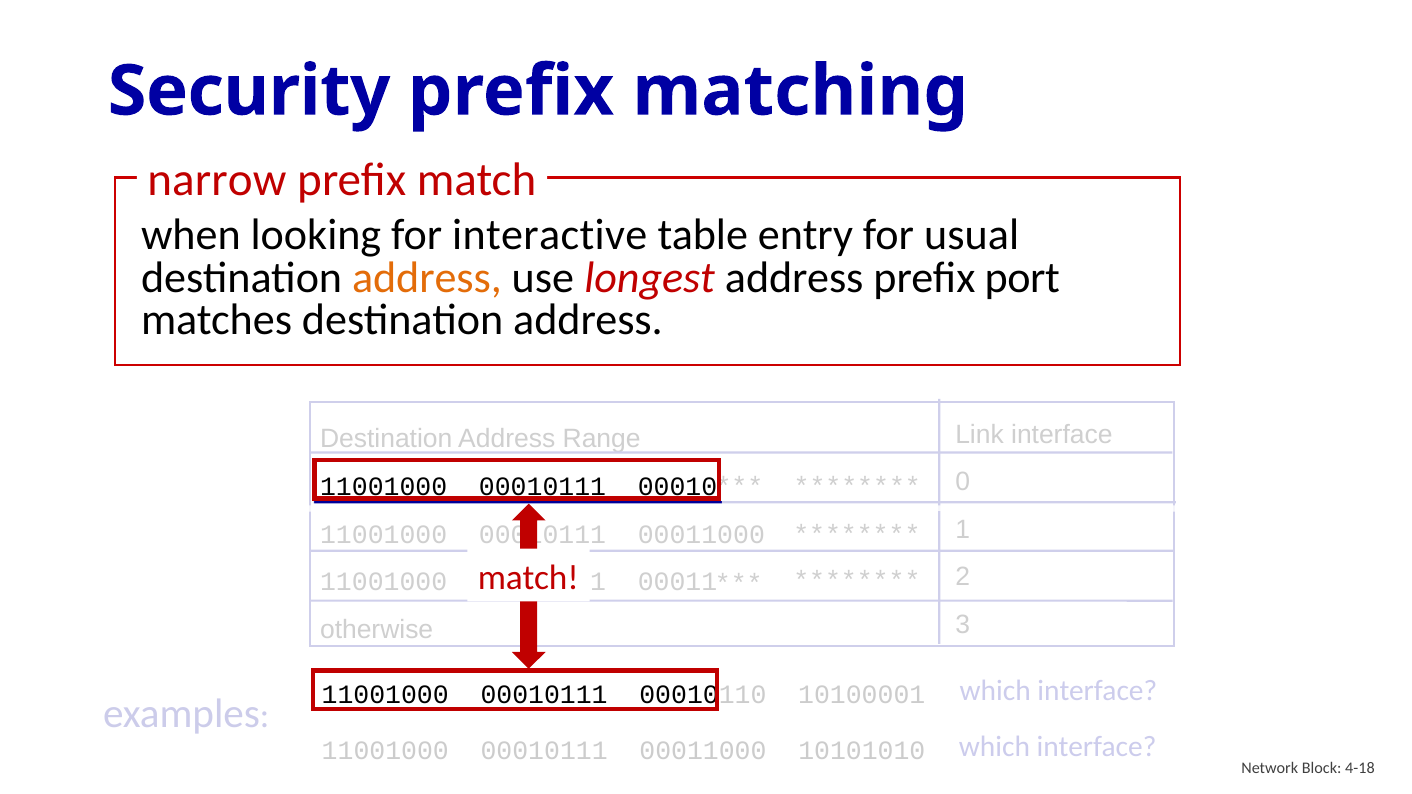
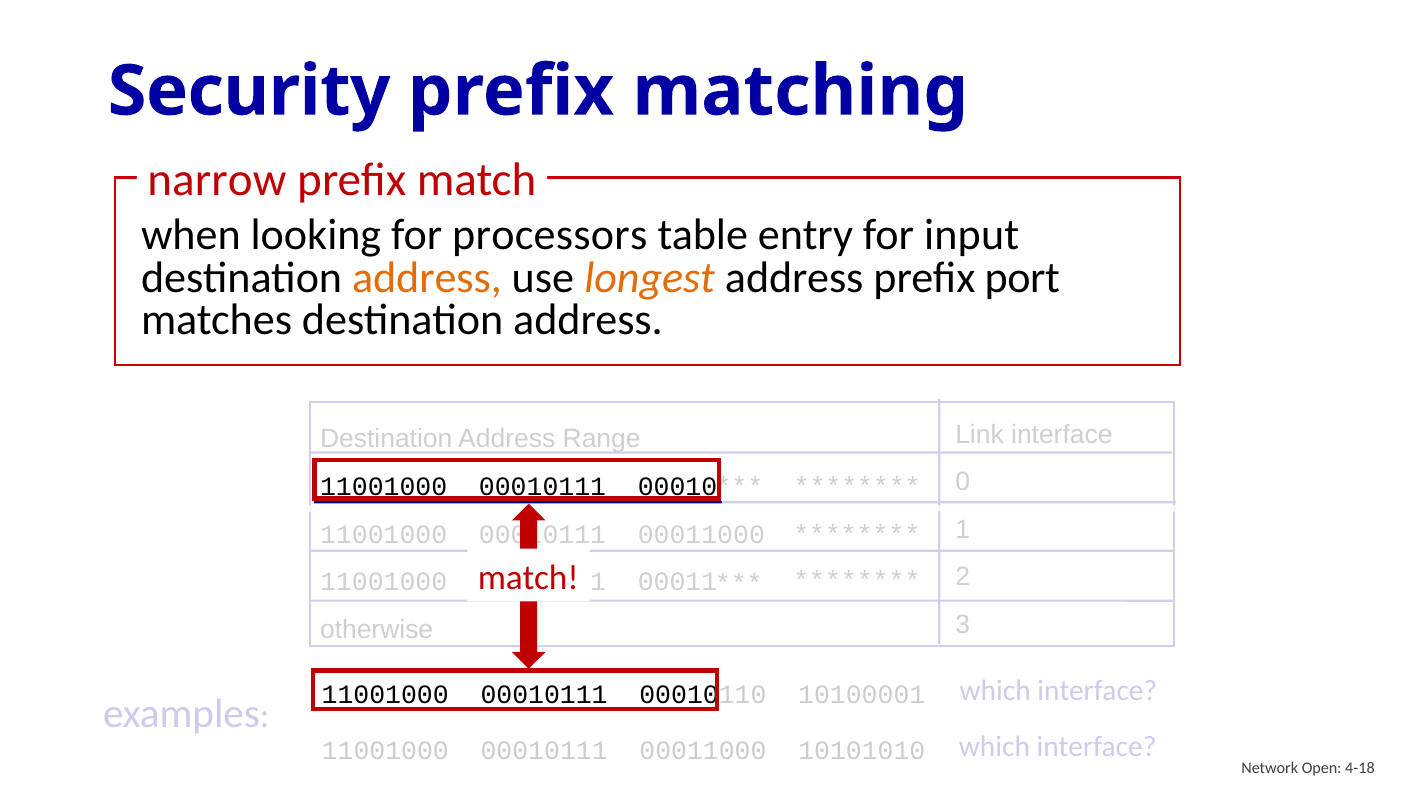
interactive: interactive -> processors
usual: usual -> input
longest colour: red -> orange
Block: Block -> Open
